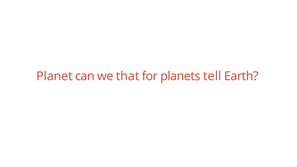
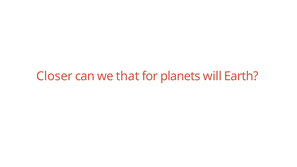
Planet: Planet -> Closer
tell: tell -> will
